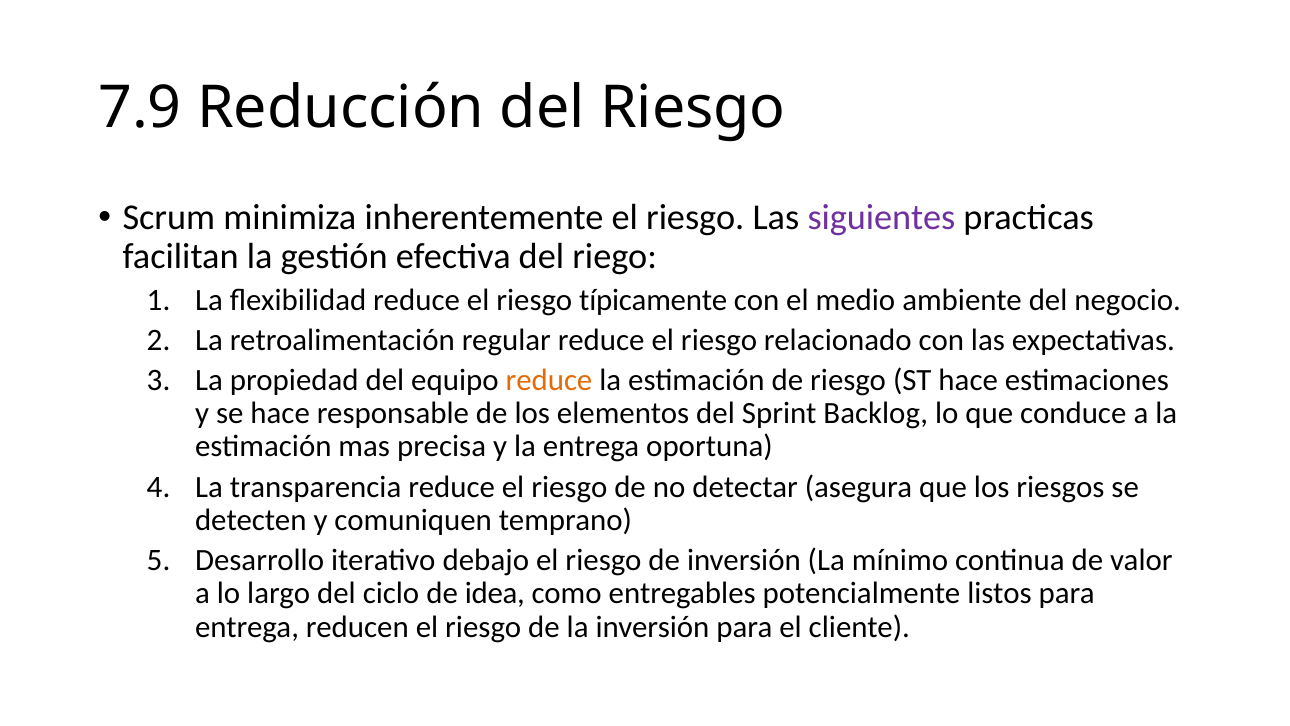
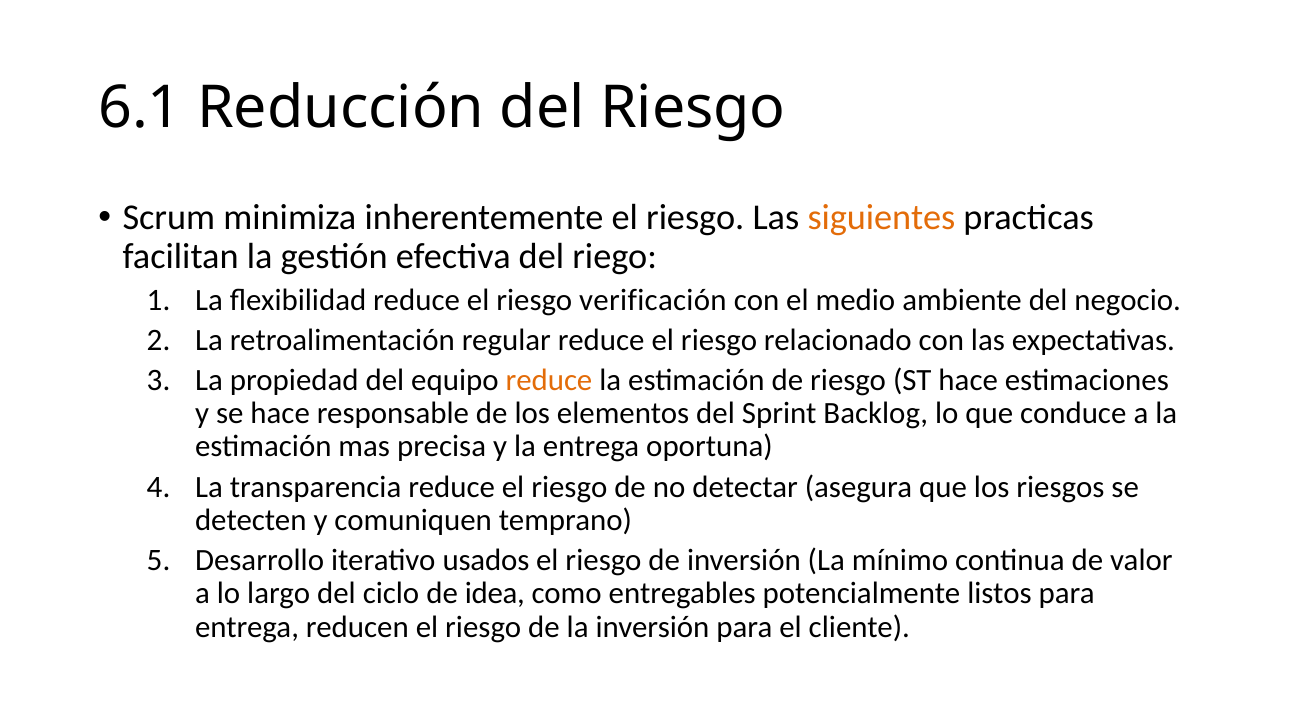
7.9: 7.9 -> 6.1
siguientes colour: purple -> orange
típicamente: típicamente -> verificación
debajo: debajo -> usados
